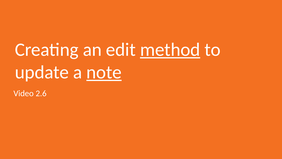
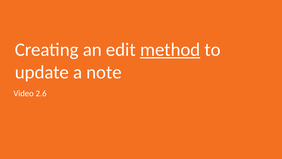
note underline: present -> none
